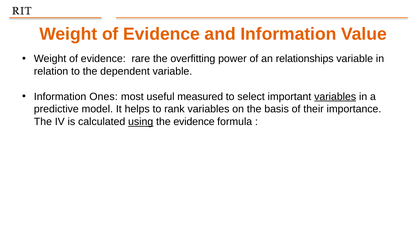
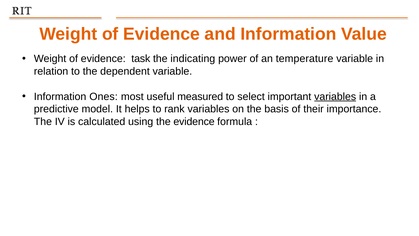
rare: rare -> task
overfitting: overfitting -> indicating
relationships: relationships -> temperature
using underline: present -> none
